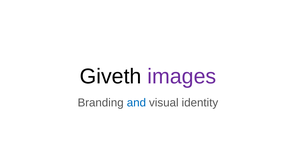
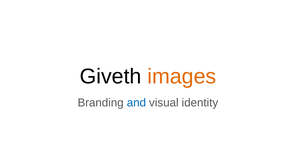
images colour: purple -> orange
